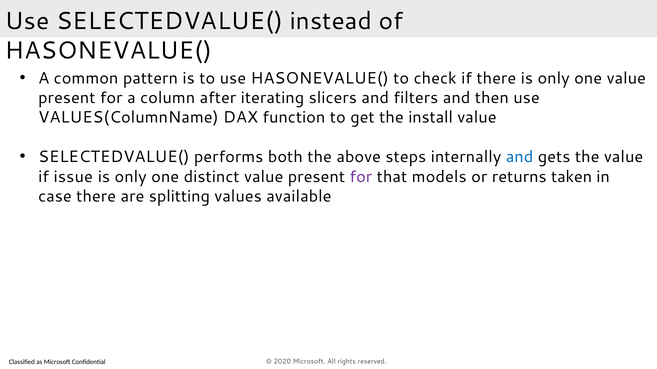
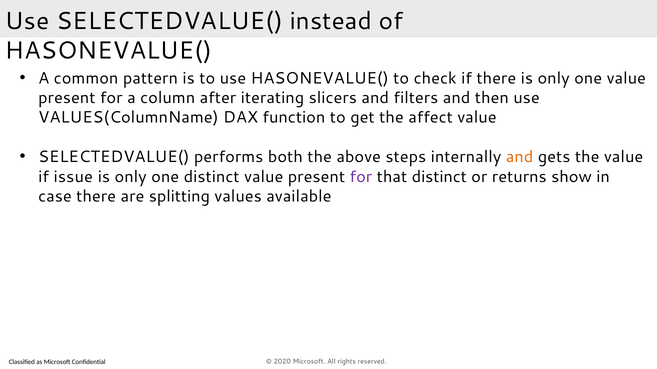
install: install -> affect
and at (520, 157) colour: blue -> orange
that models: models -> distinct
taken: taken -> show
